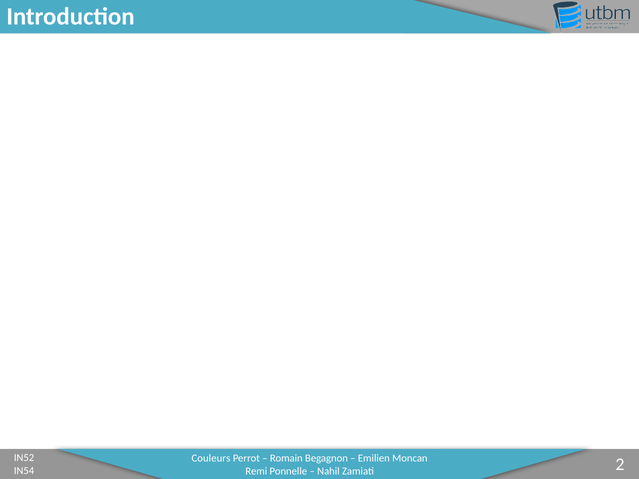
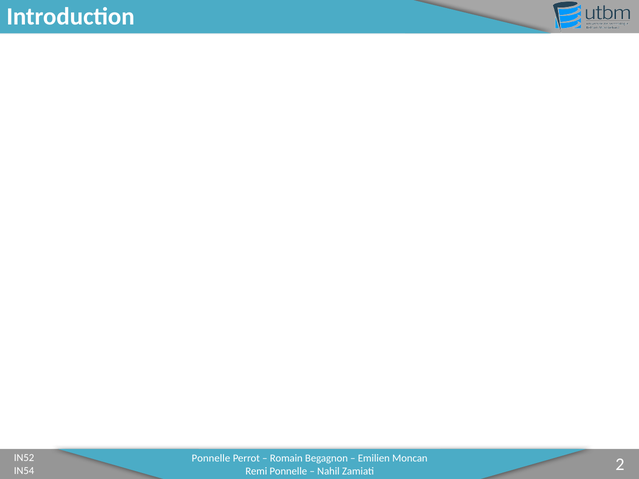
Couleurs at (211, 459): Couleurs -> Ponnelle
